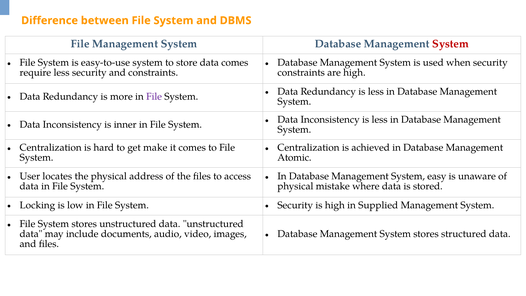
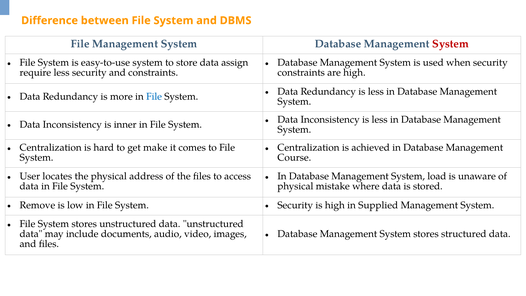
data comes: comes -> assign
File at (154, 96) colour: purple -> blue
Atomic: Atomic -> Course
easy: easy -> load
Locking: Locking -> Remove
